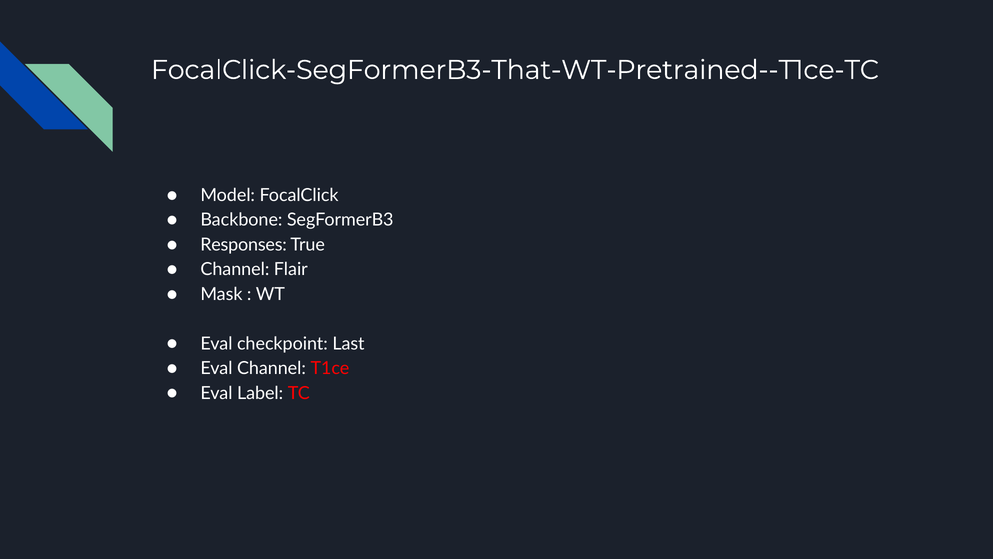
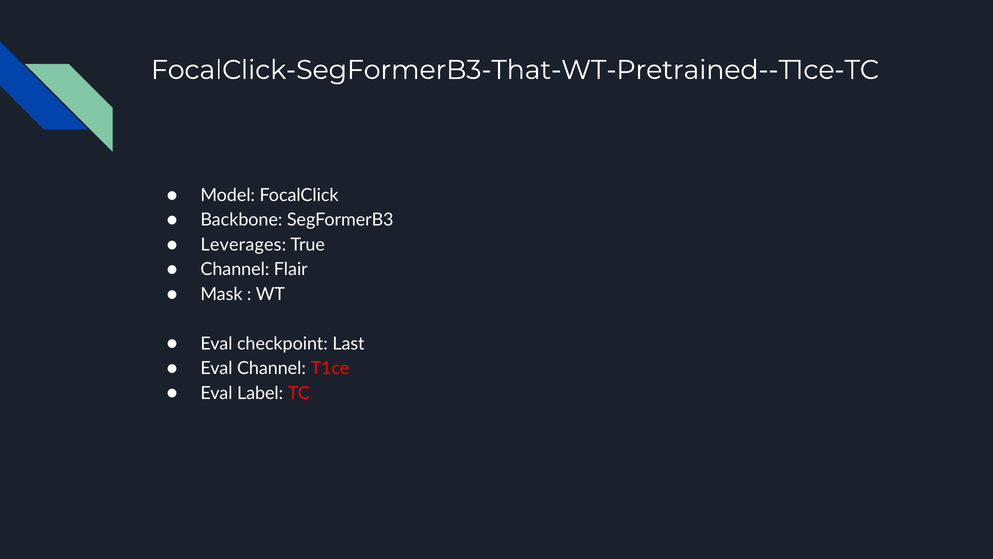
Responses: Responses -> Leverages
